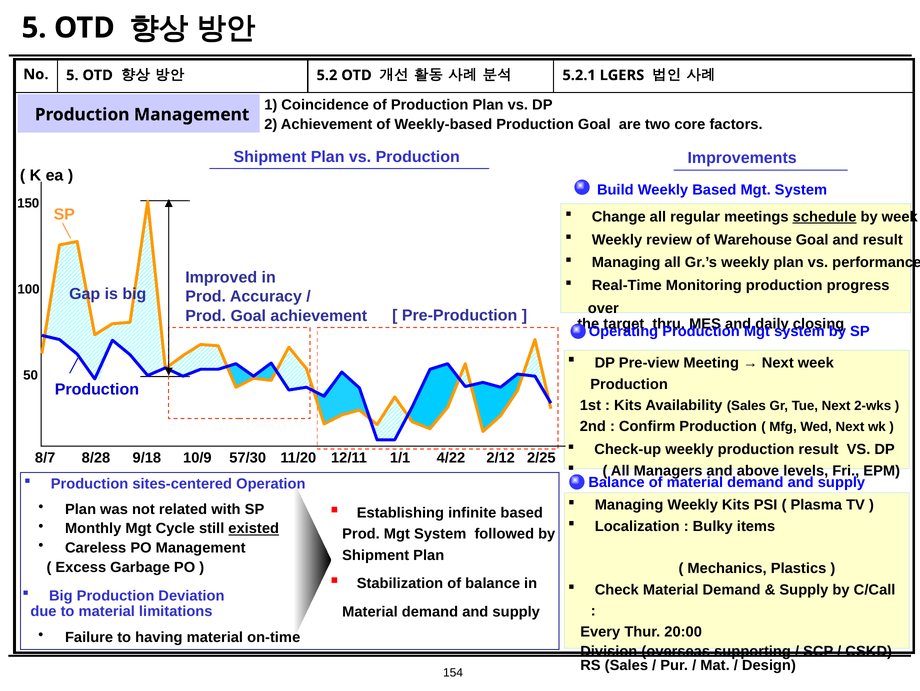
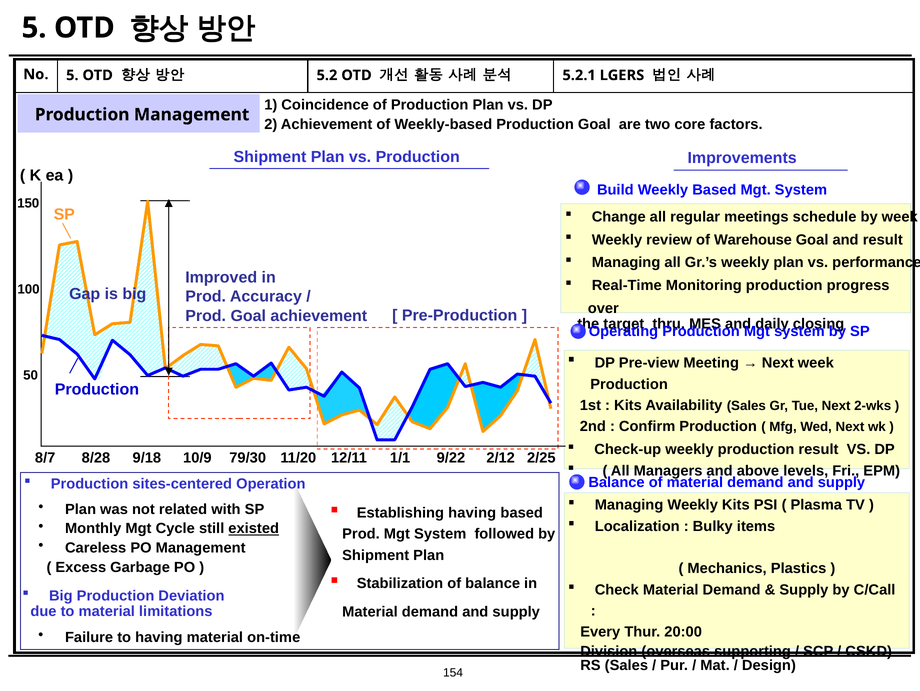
schedule underline: present -> none
57/30: 57/30 -> 79/30
4/22: 4/22 -> 9/22
Establishing infinite: infinite -> having
